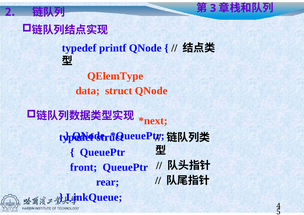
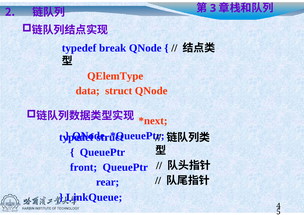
printf: printf -> break
